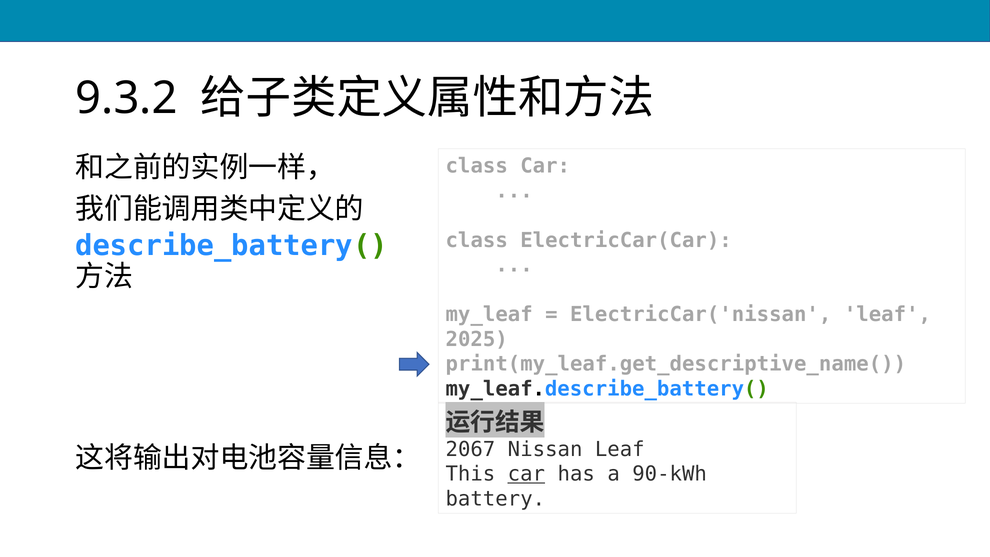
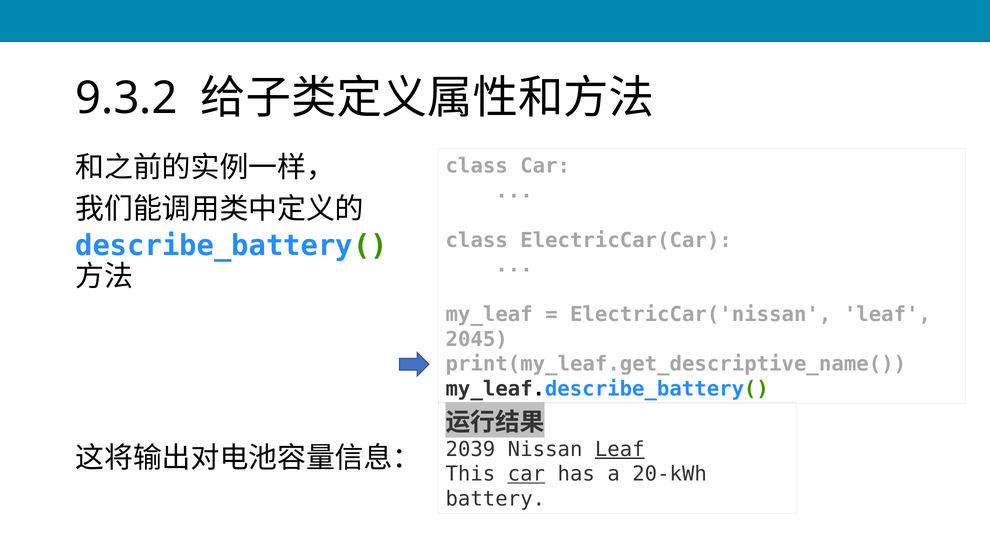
2025: 2025 -> 2045
2067: 2067 -> 2039
Leaf at (620, 449) underline: none -> present
90-kWh: 90-kWh -> 20-kWh
